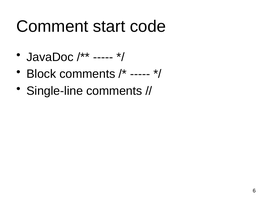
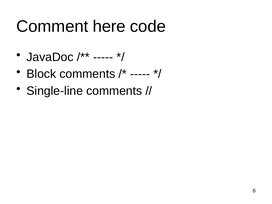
start: start -> here
